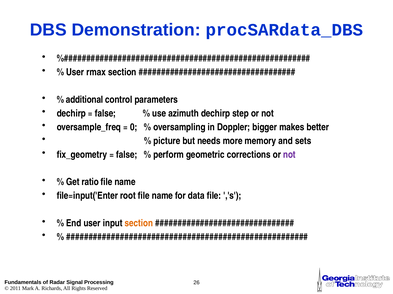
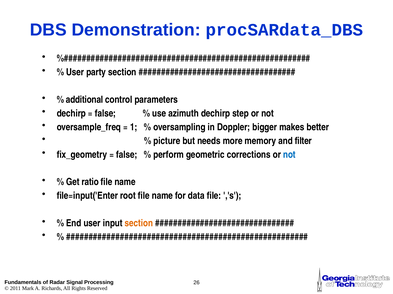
rmax: rmax -> party
0: 0 -> 1
sets: sets -> filter
not at (289, 155) colour: purple -> blue
